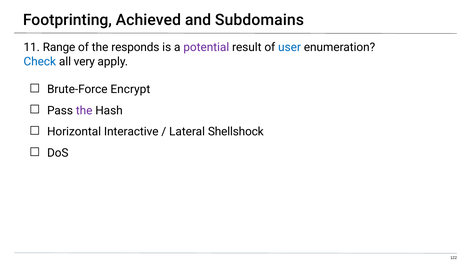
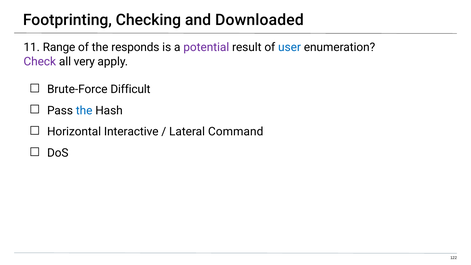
Achieved: Achieved -> Checking
Subdomains: Subdomains -> Downloaded
Check colour: blue -> purple
Encrypt: Encrypt -> Difficult
the at (84, 110) colour: purple -> blue
Shellshock: Shellshock -> Command
